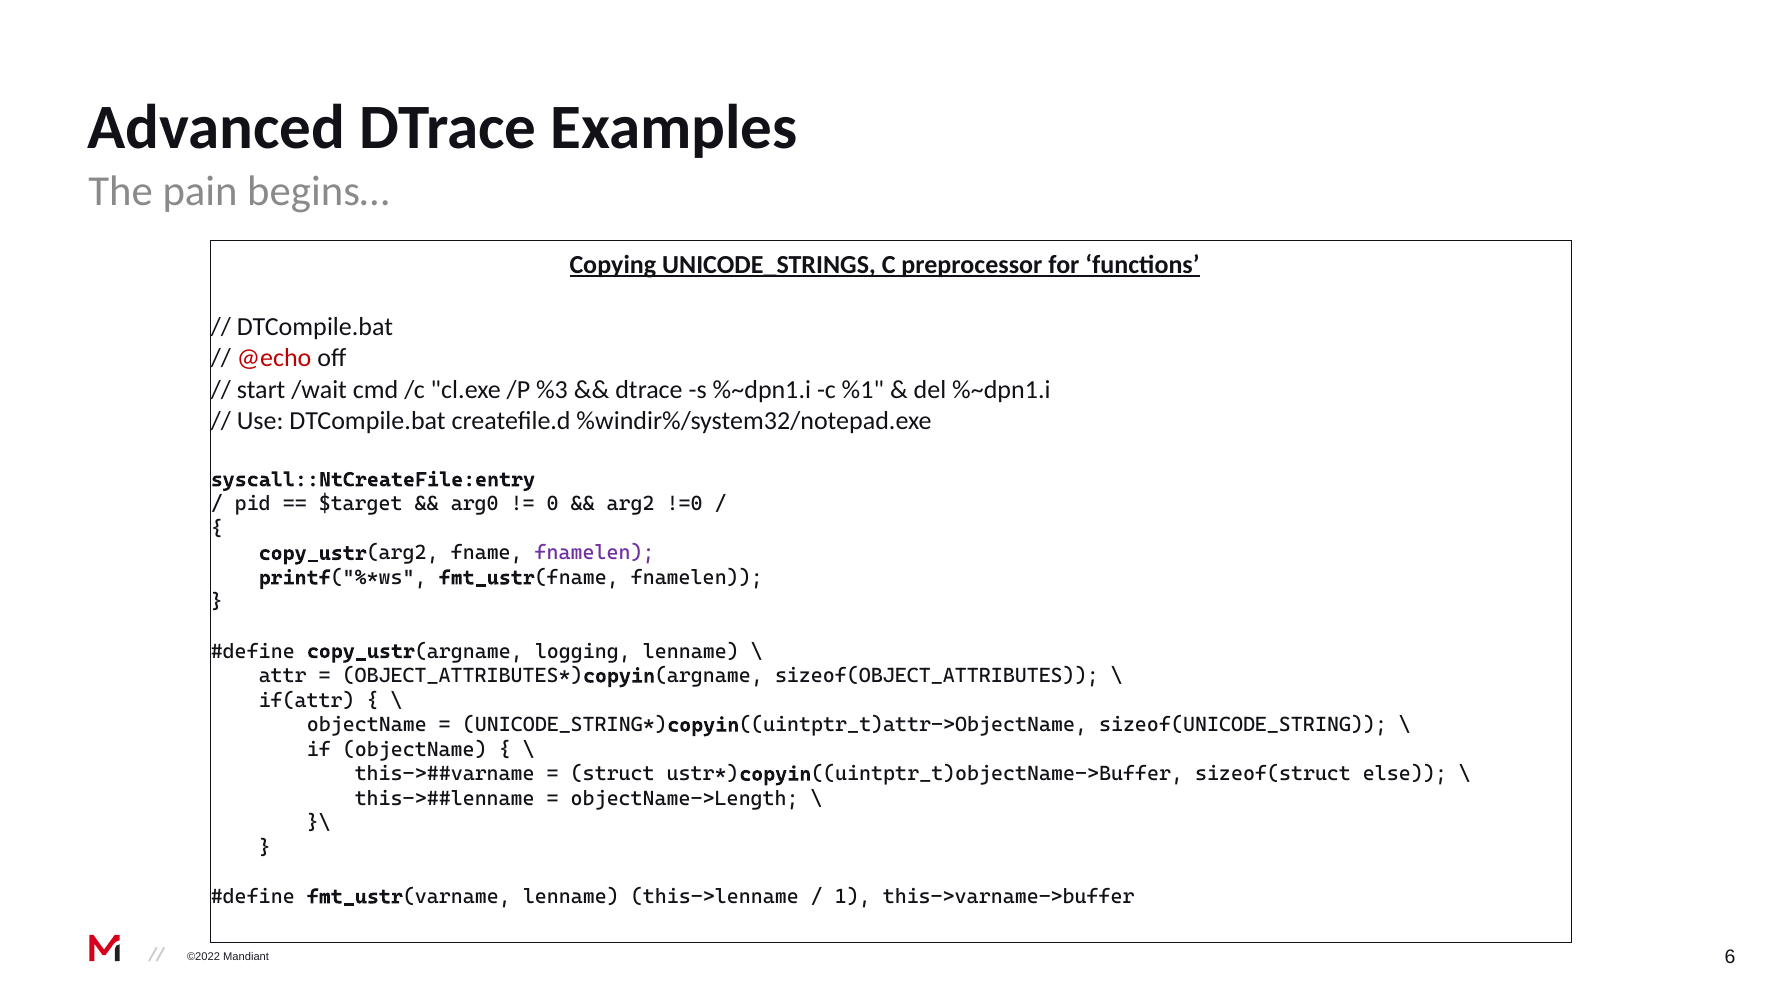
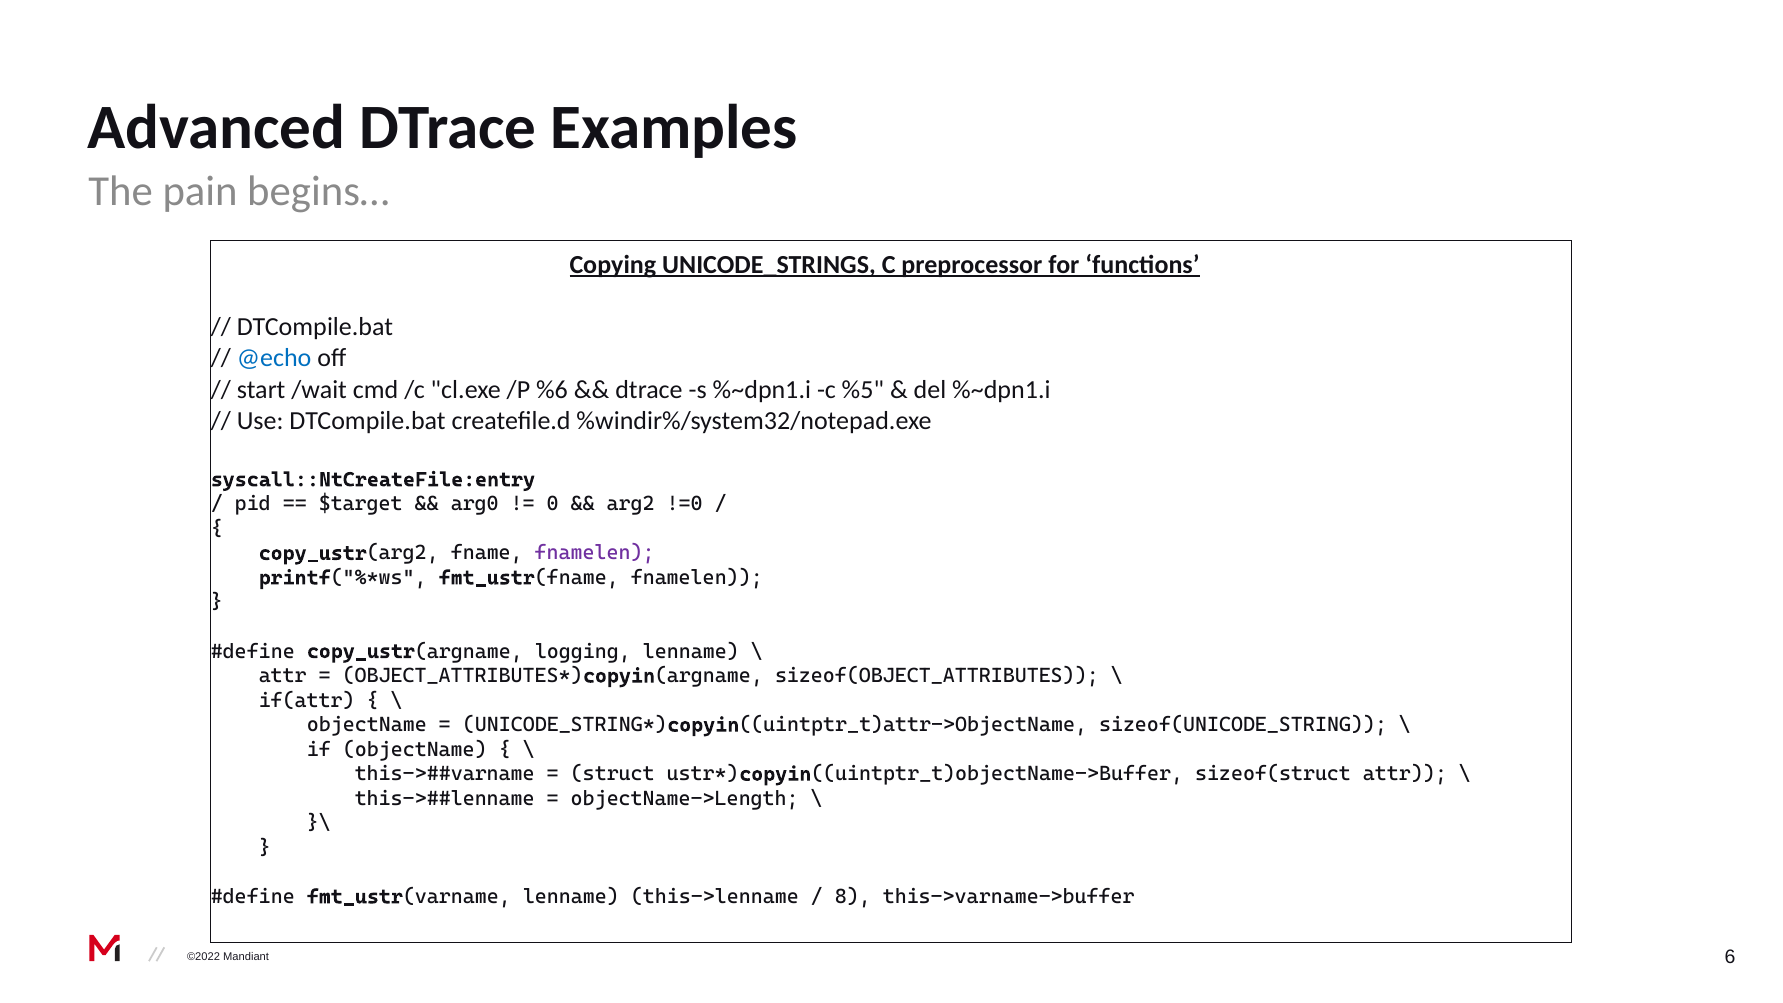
@echo colour: red -> blue
%3: %3 -> %6
%1: %1 -> %5
sizeof(struct else: else -> attr
1: 1 -> 8
